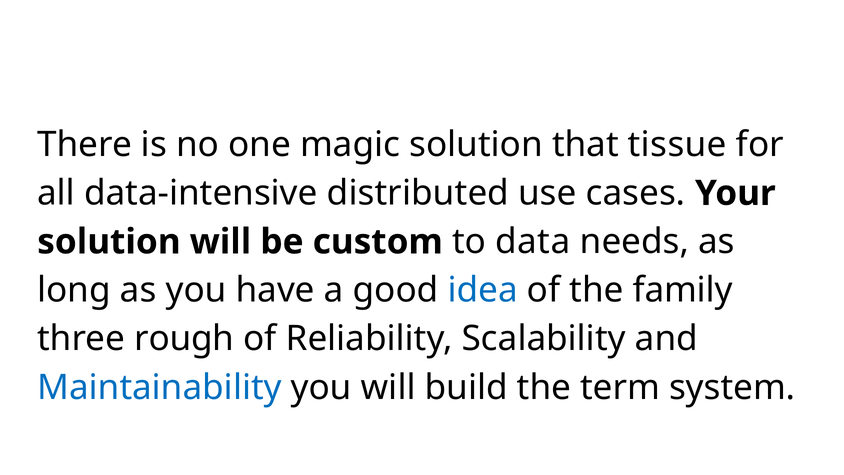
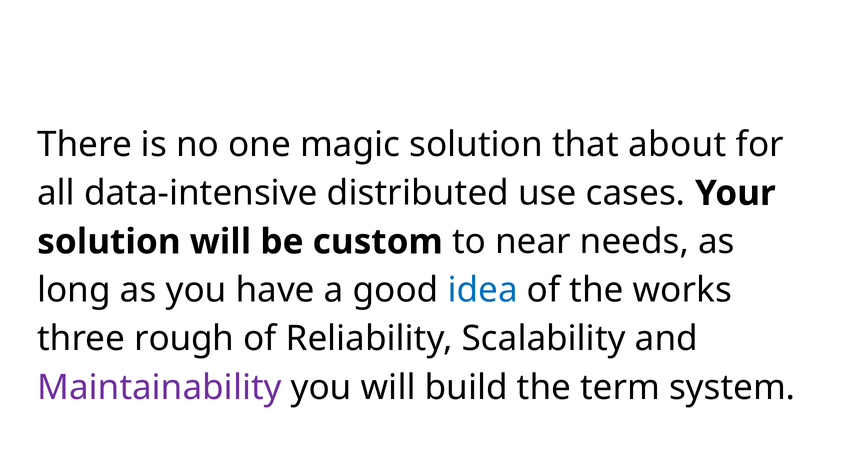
tissue: tissue -> about
data: data -> near
family: family -> works
Maintainability colour: blue -> purple
